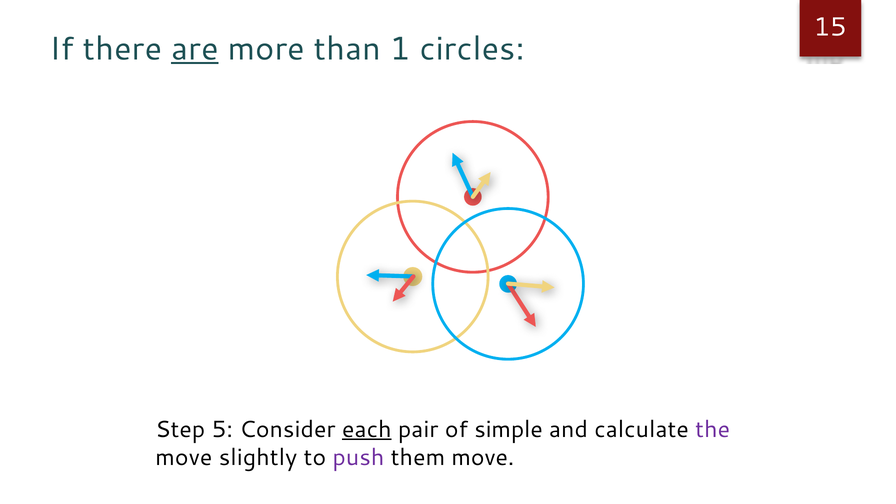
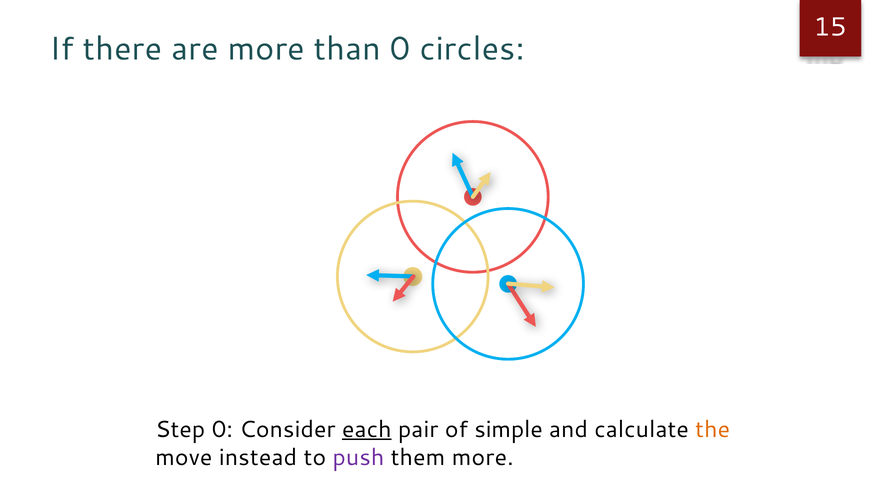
are underline: present -> none
than 1: 1 -> 0
Step 5: 5 -> 0
the colour: purple -> orange
slightly: slightly -> instead
them move: move -> more
